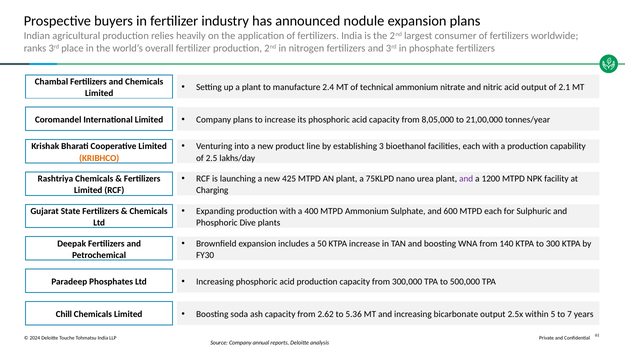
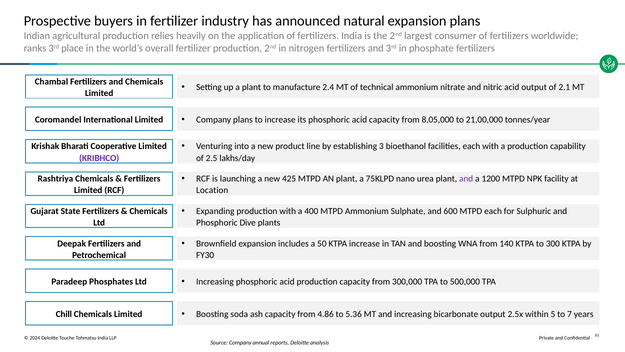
nodule: nodule -> natural
KRIBHCO colour: orange -> purple
Charging: Charging -> Location
2.62: 2.62 -> 4.86
